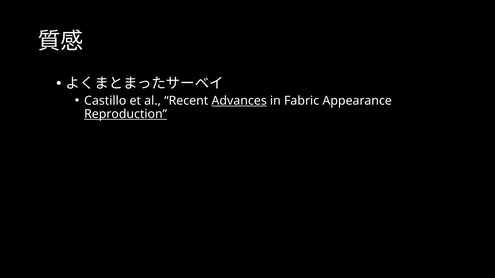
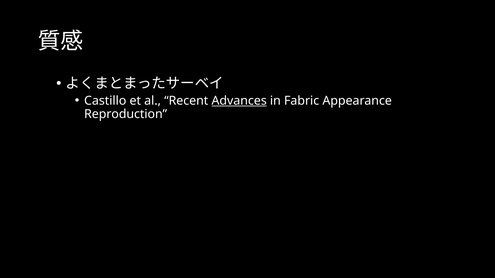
Reproduction underline: present -> none
